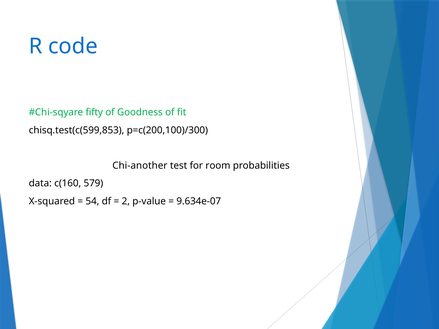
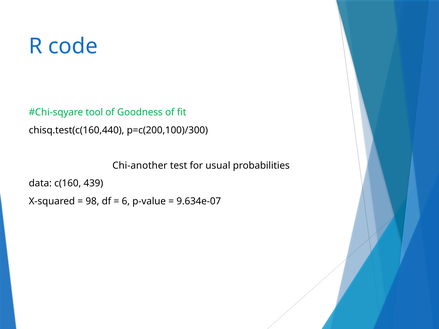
fifty: fifty -> tool
chisq.test(c(599,853: chisq.test(c(599,853 -> chisq.test(c(160,440
room: room -> usual
579: 579 -> 439
54: 54 -> 98
2: 2 -> 6
